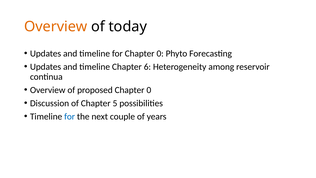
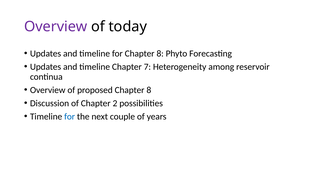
Overview at (56, 27) colour: orange -> purple
for Chapter 0: 0 -> 8
6: 6 -> 7
proposed Chapter 0: 0 -> 8
5: 5 -> 2
